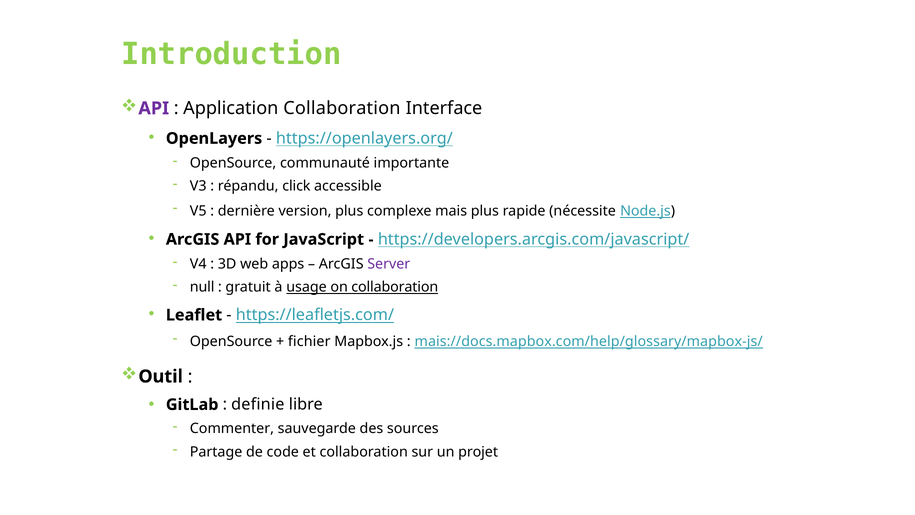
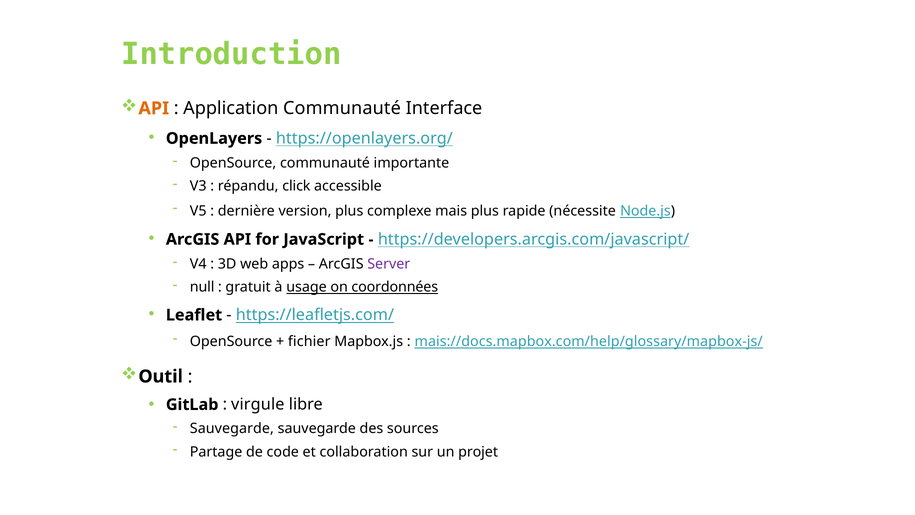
API at (154, 108) colour: purple -> orange
Application Collaboration: Collaboration -> Communauté
on collaboration: collaboration -> coordonnées
definie: definie -> virgule
Commenter at (232, 428): Commenter -> Sauvegarde
